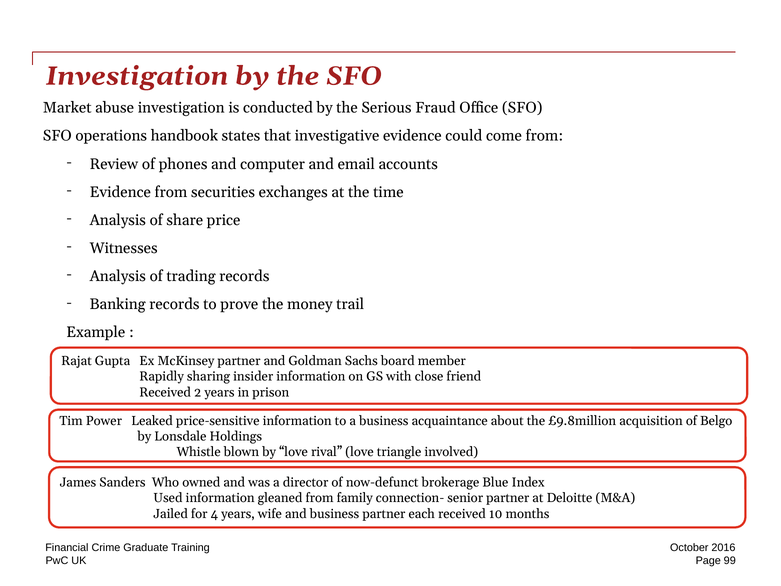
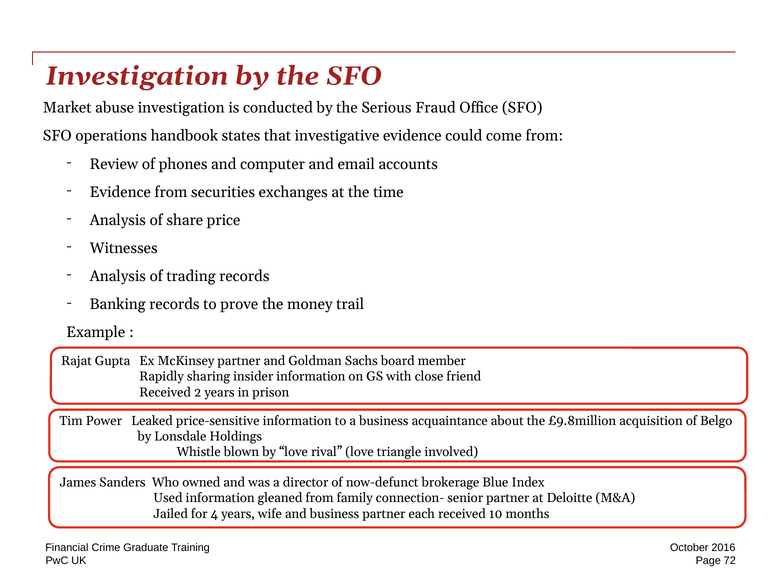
99: 99 -> 72
